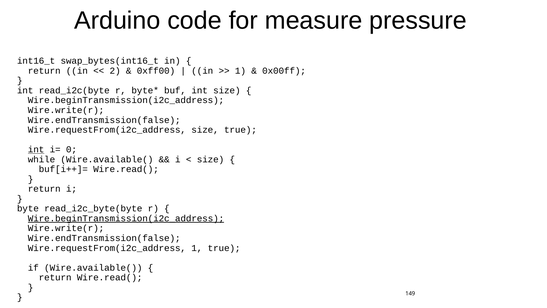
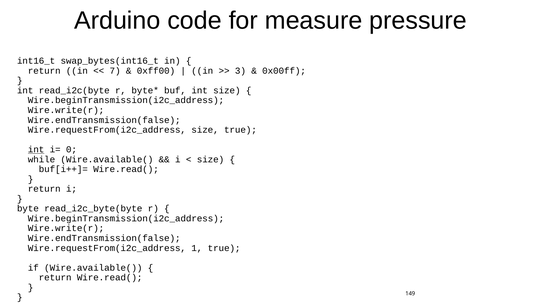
2: 2 -> 7
1 at (240, 71): 1 -> 3
Wire.beginTransmission(i2c_address at (126, 218) underline: present -> none
